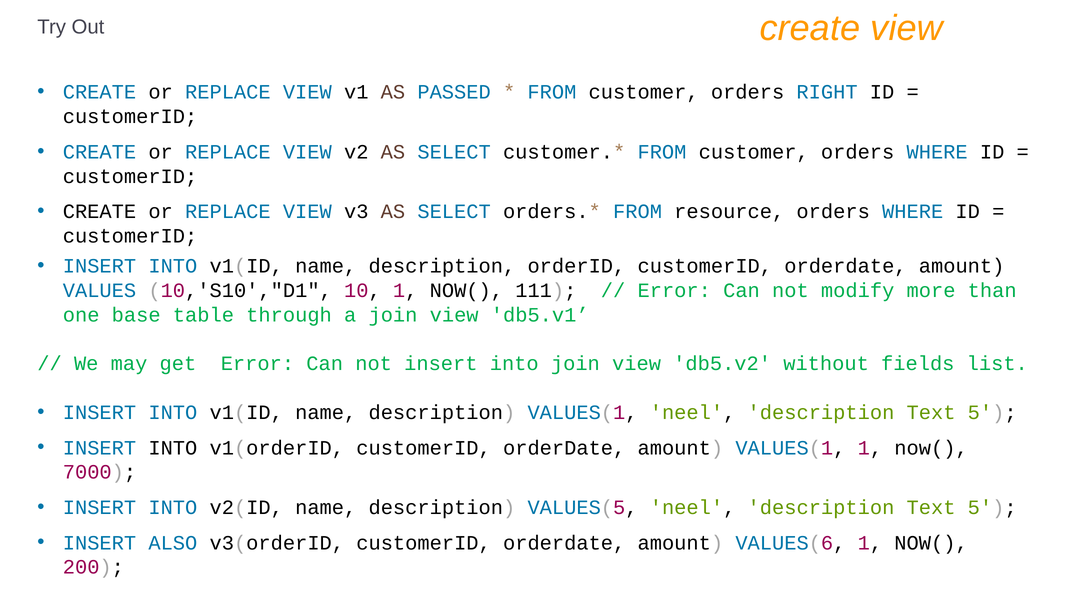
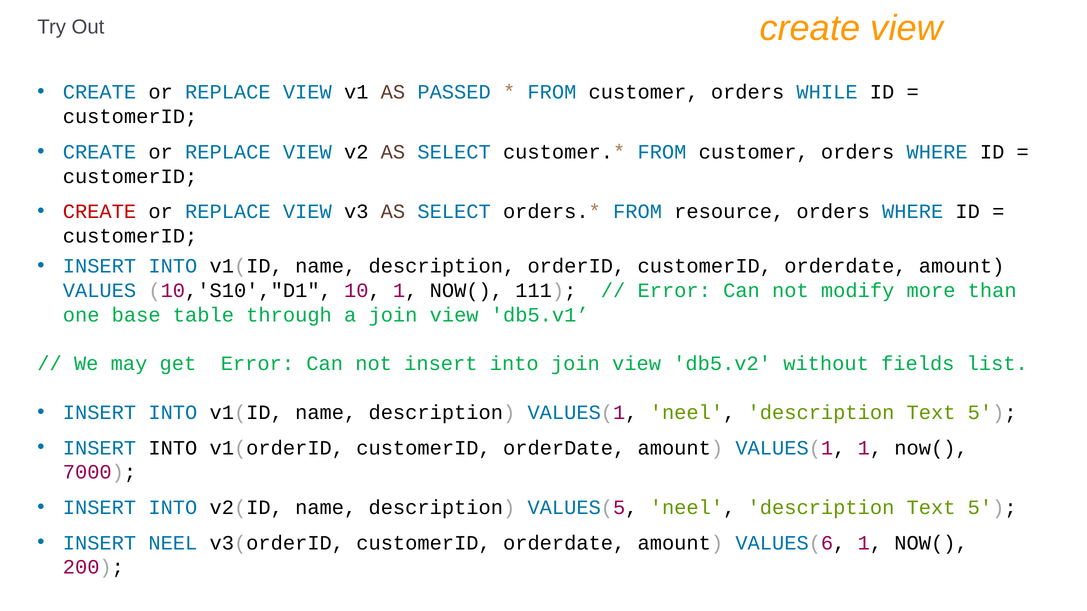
RIGHT: RIGHT -> WHILE
CREATE at (99, 212) colour: black -> red
INSERT ALSO: ALSO -> NEEL
